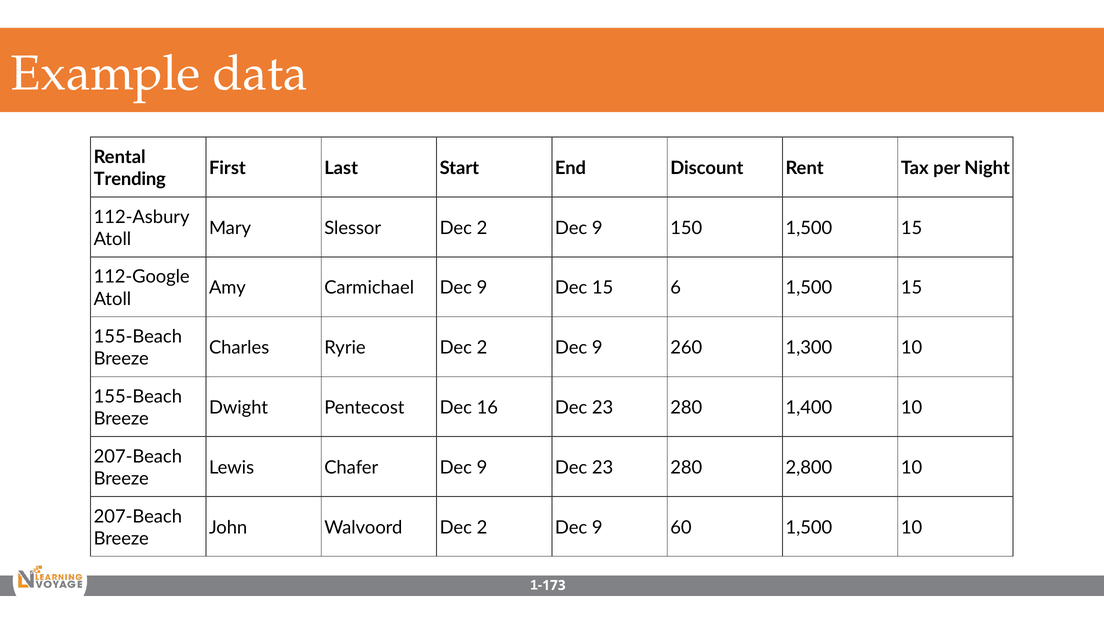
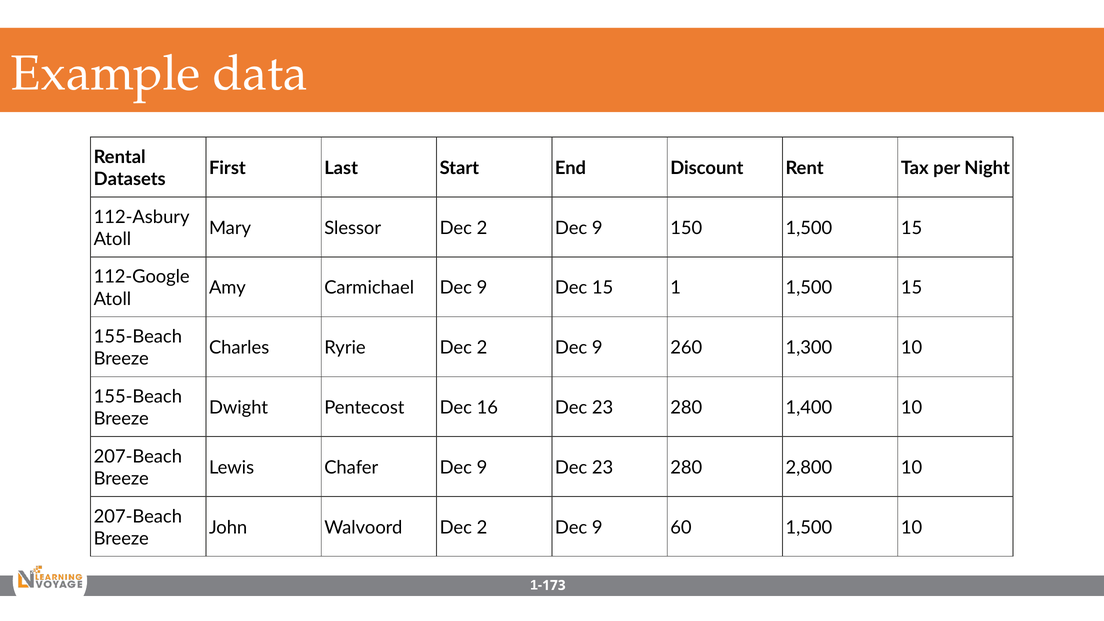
Trending: Trending -> Datasets
6: 6 -> 1
